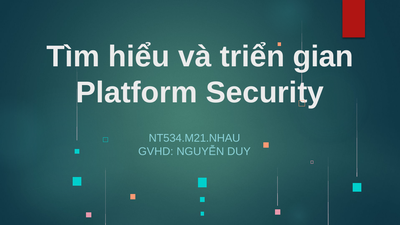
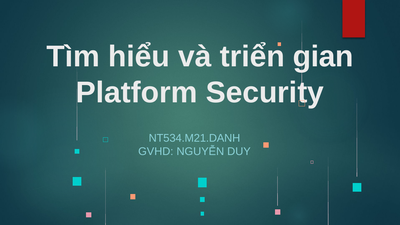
NT534.M21.NHAU: NT534.M21.NHAU -> NT534.M21.DANH
